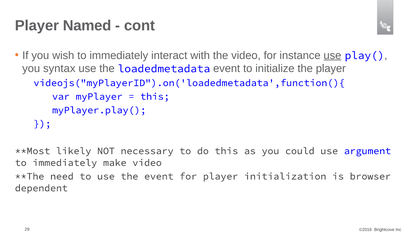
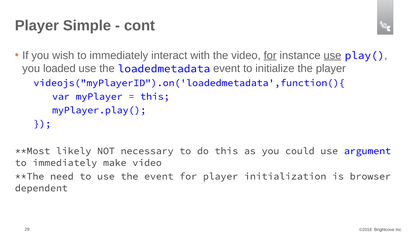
Named: Named -> Simple
for at (270, 55) underline: none -> present
syntax: syntax -> loaded
